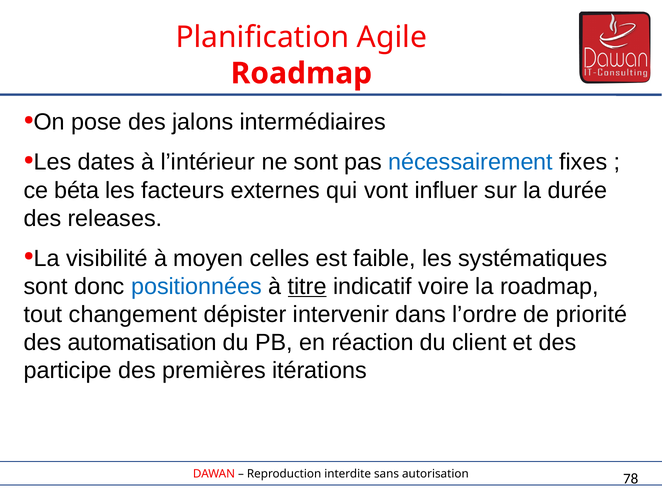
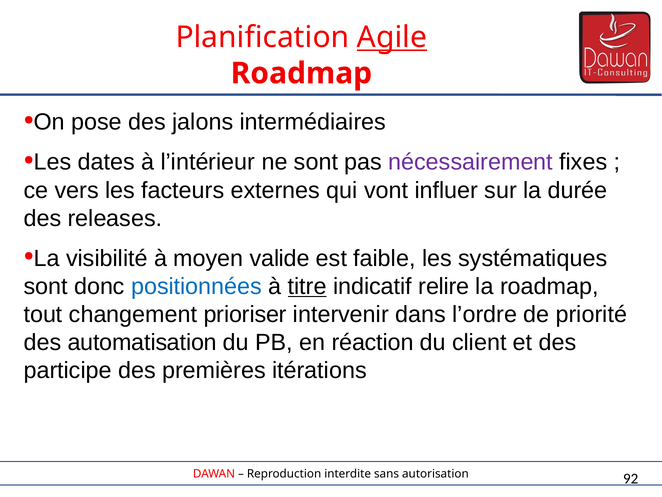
Agile underline: none -> present
nécessairement colour: blue -> purple
béta: béta -> vers
celles: celles -> valide
voire: voire -> relire
dépister: dépister -> prioriser
78: 78 -> 92
